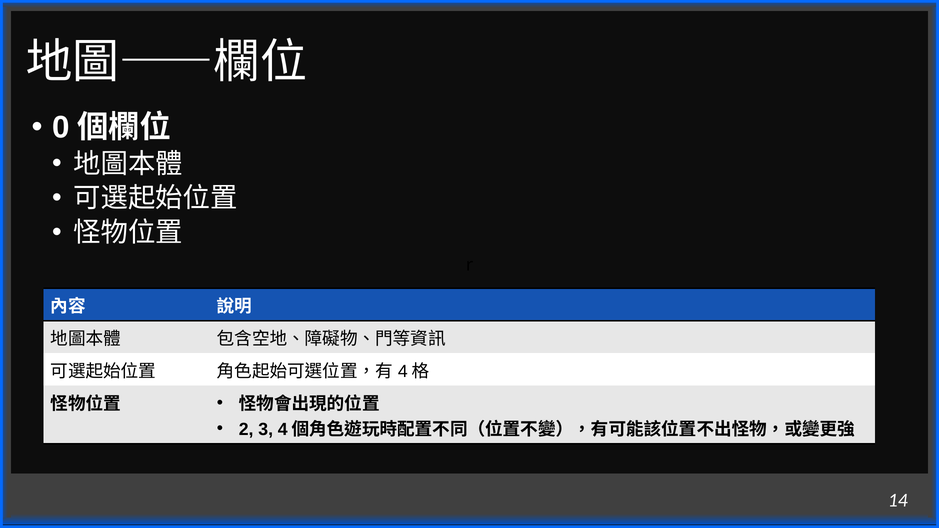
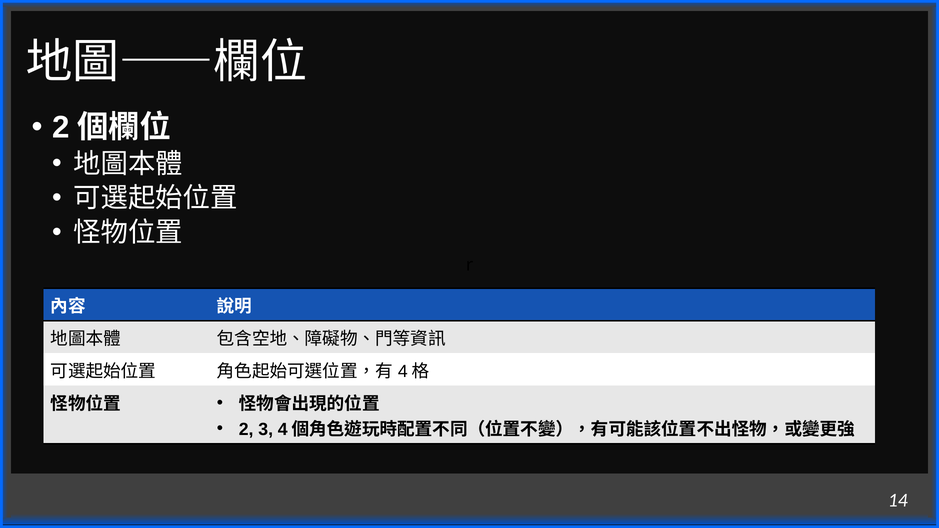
0 at (61, 127): 0 -> 2
